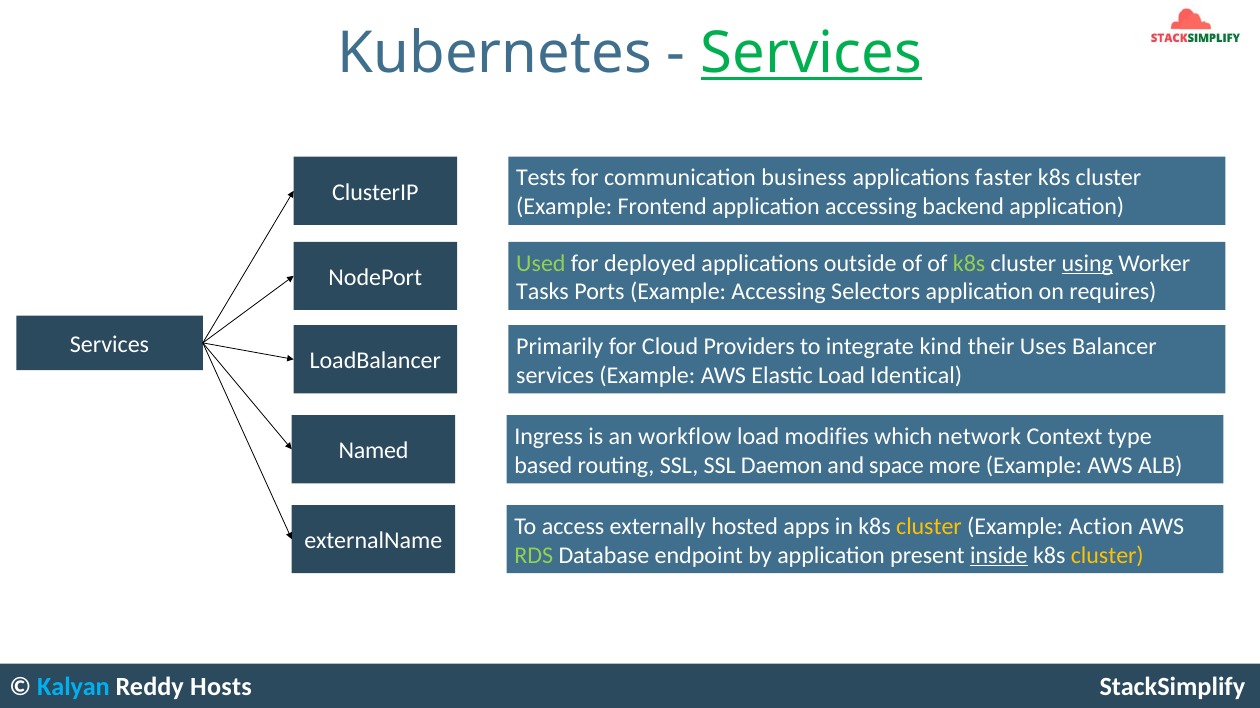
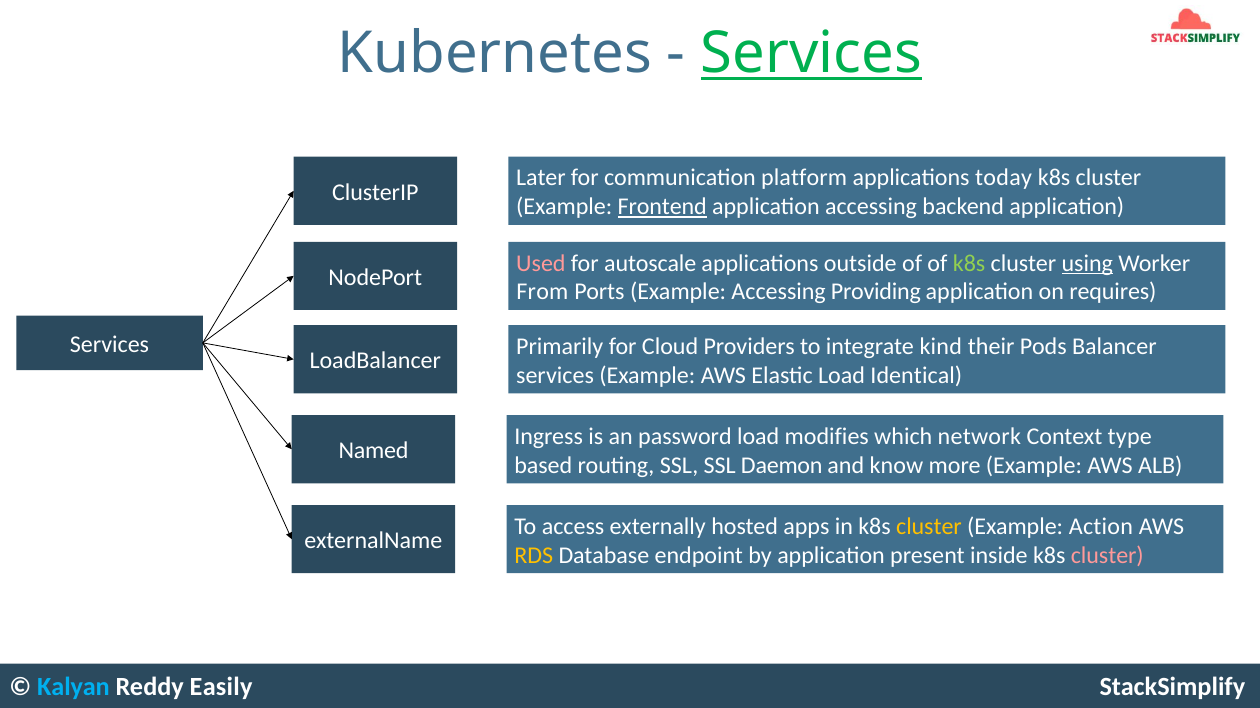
Tests: Tests -> Later
business: business -> platform
faster: faster -> today
Frontend underline: none -> present
Used colour: light green -> pink
deployed: deployed -> autoscale
Tasks: Tasks -> From
Selectors: Selectors -> Providing
Uses: Uses -> Pods
workflow: workflow -> password
space: space -> know
RDS colour: light green -> yellow
inside underline: present -> none
cluster at (1107, 556) colour: yellow -> pink
Hosts: Hosts -> Easily
